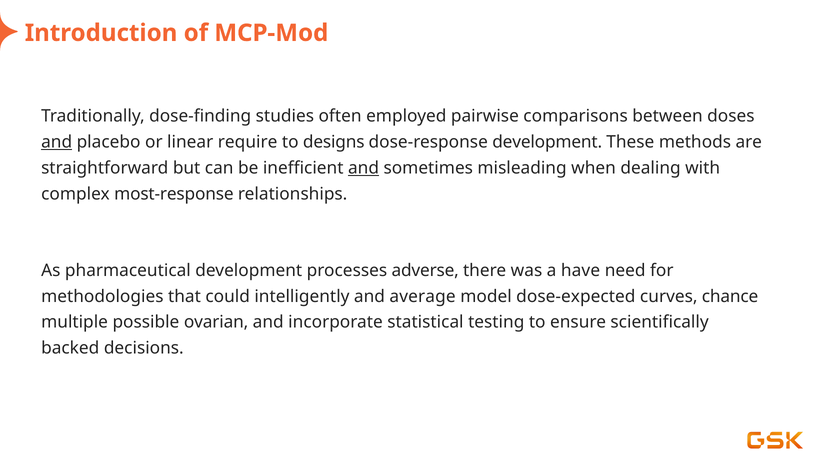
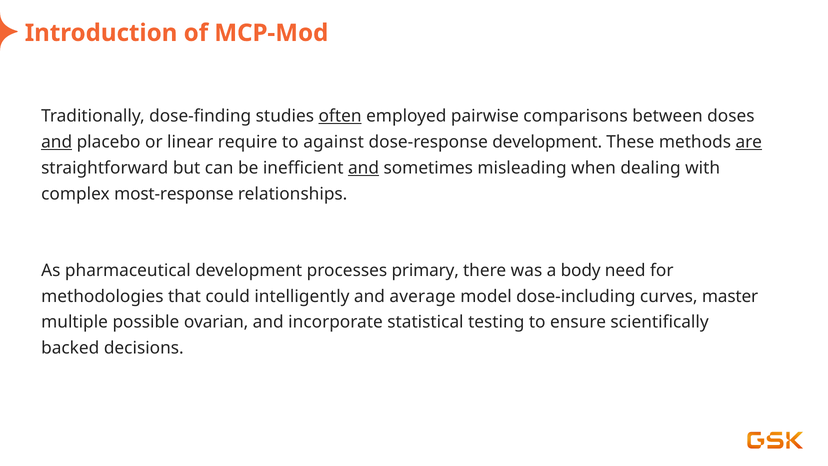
often underline: none -> present
designs: designs -> against
are underline: none -> present
adverse: adverse -> primary
have: have -> body
dose-expected: dose-expected -> dose-including
chance: chance -> master
